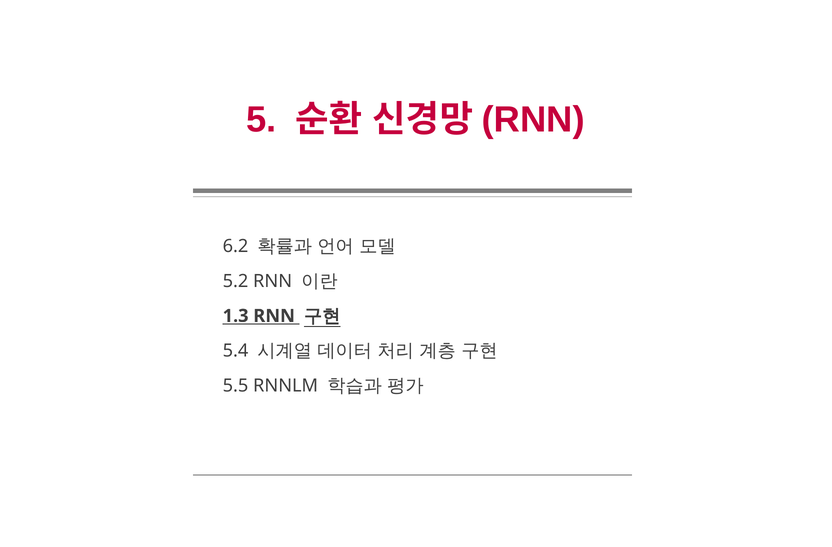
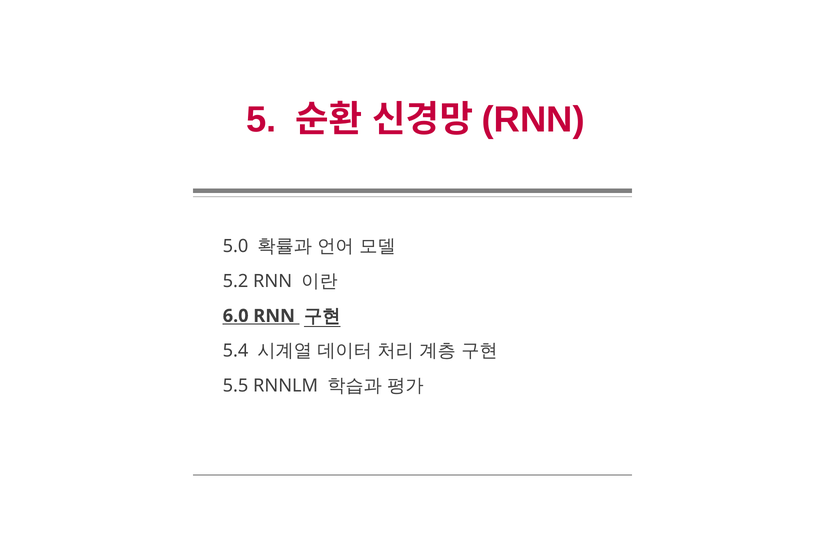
6.2: 6.2 -> 5.0
1.3: 1.3 -> 6.0
